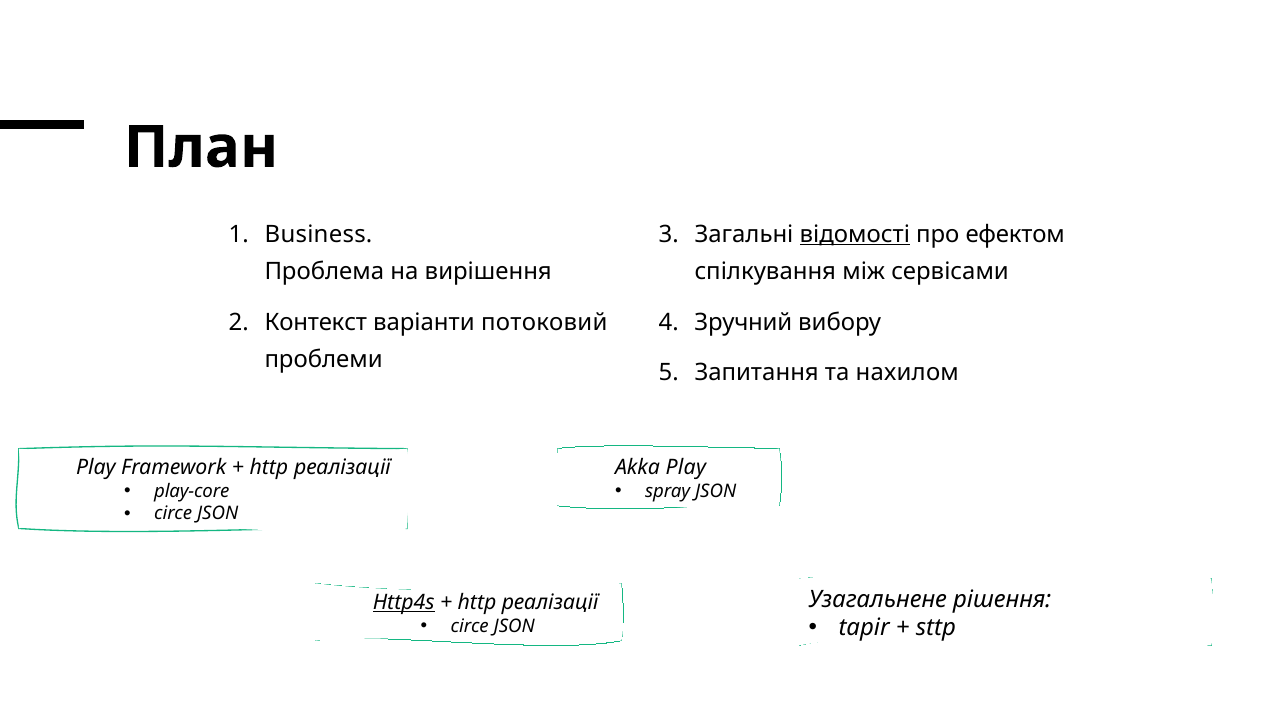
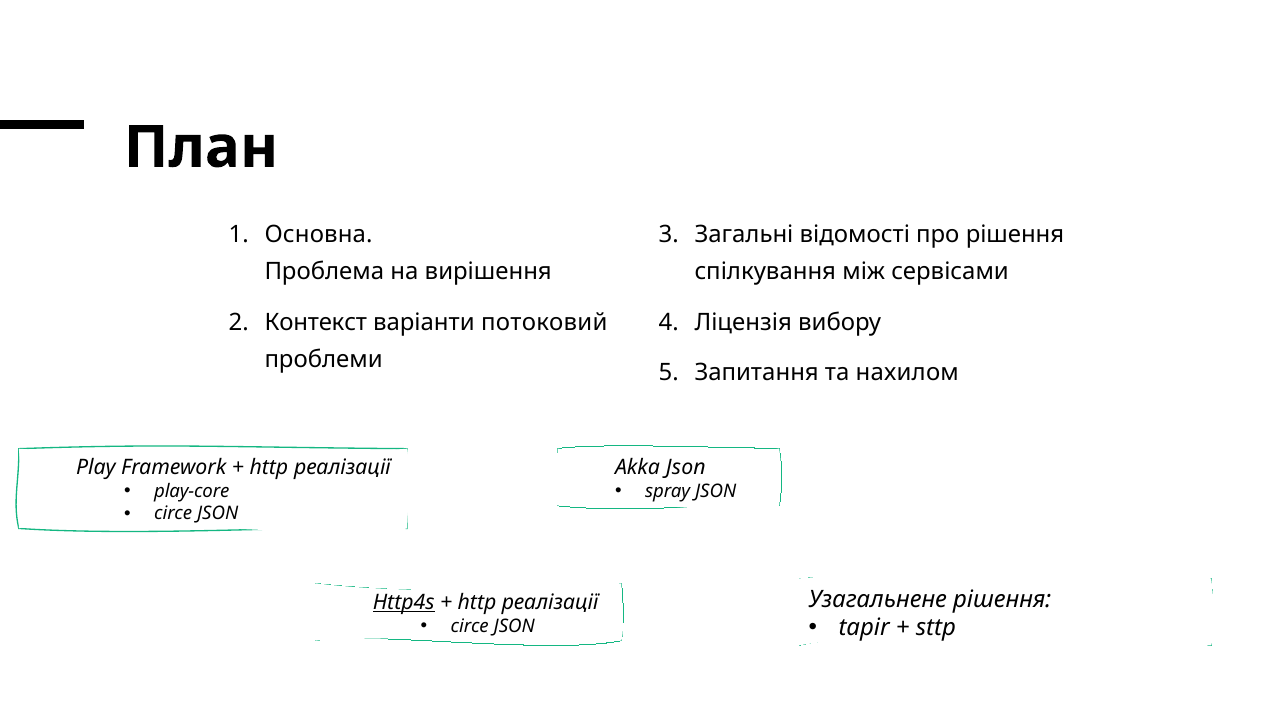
Business: Business -> Основна
відомості underline: present -> none
про ефектом: ефектом -> рішення
Зручний: Зручний -> Ліцензія
Akka Play: Play -> Json
